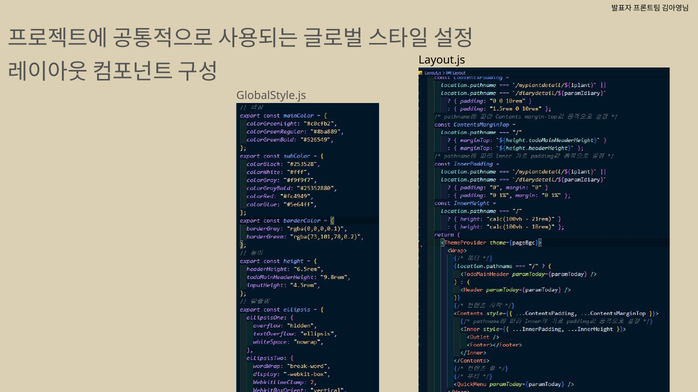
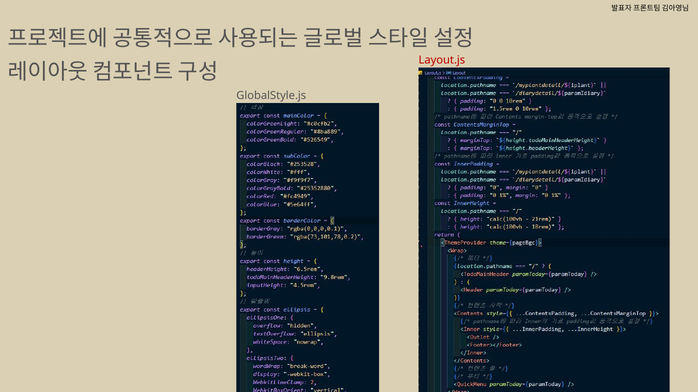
Layout.js colour: black -> red
